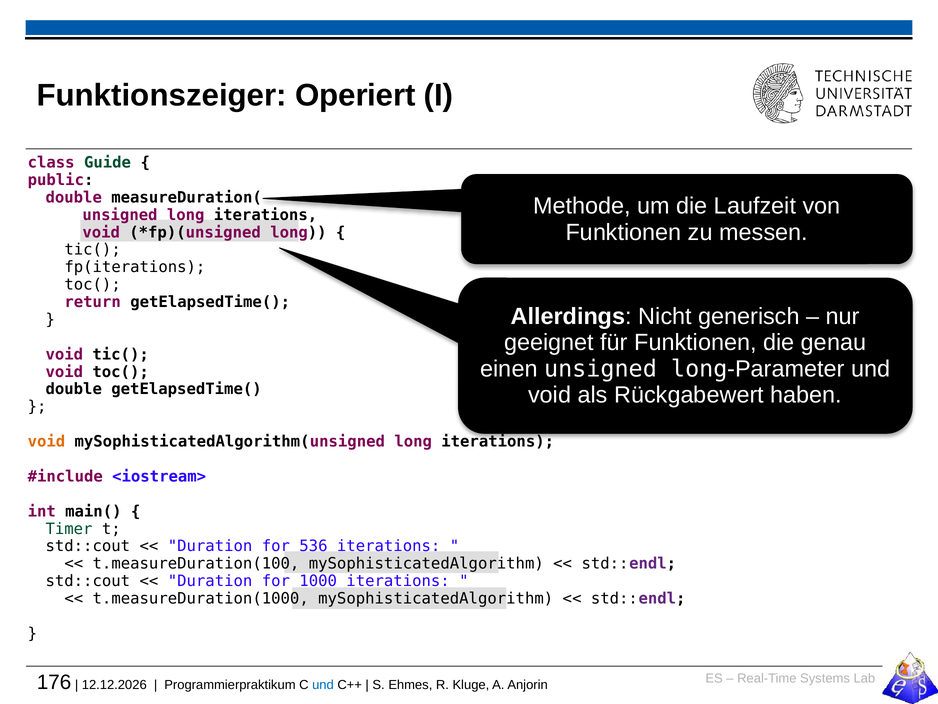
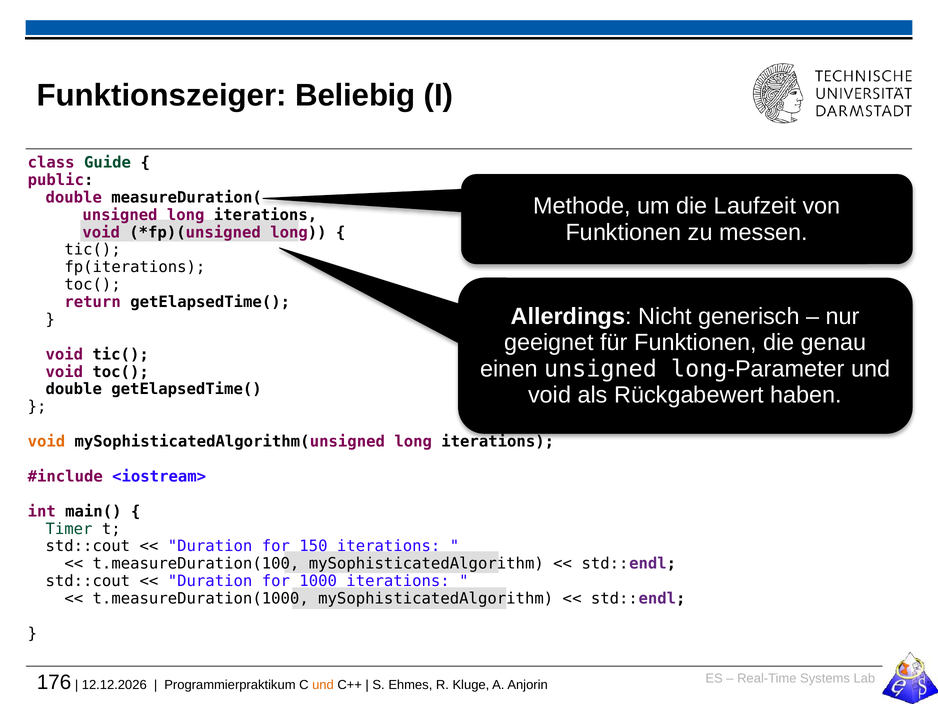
Operiert: Operiert -> Beliebig
536: 536 -> 150
und at (323, 684) colour: blue -> orange
